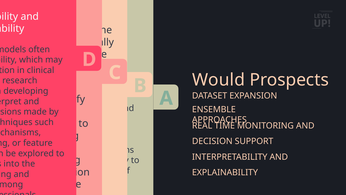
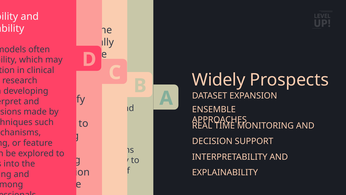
Would at (218, 80): Would -> Widely
